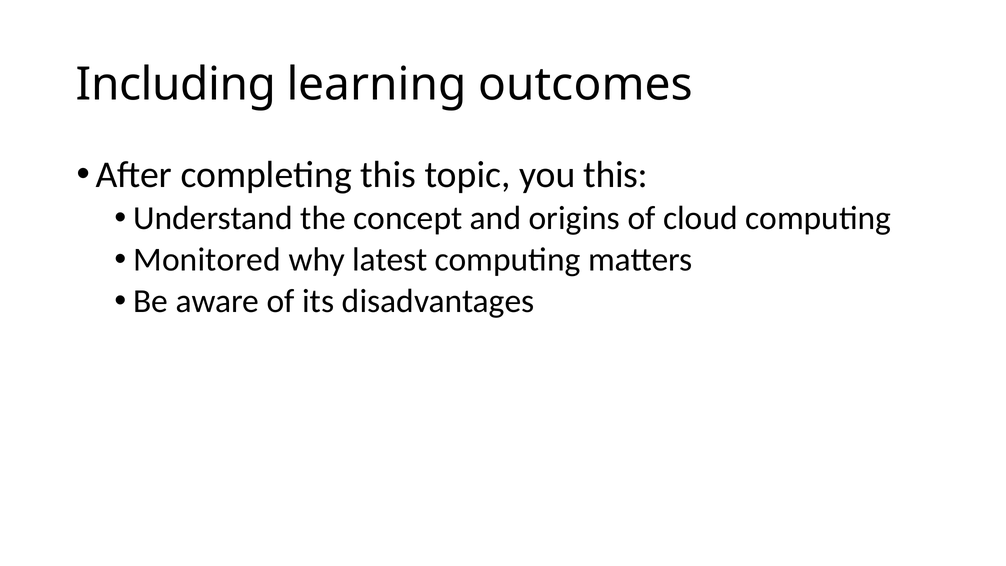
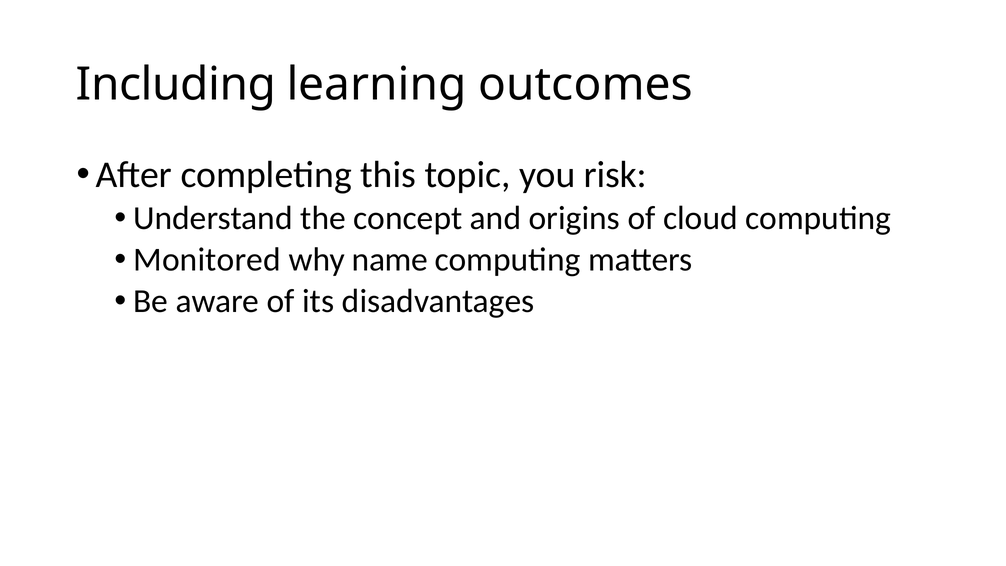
you this: this -> risk
latest: latest -> name
